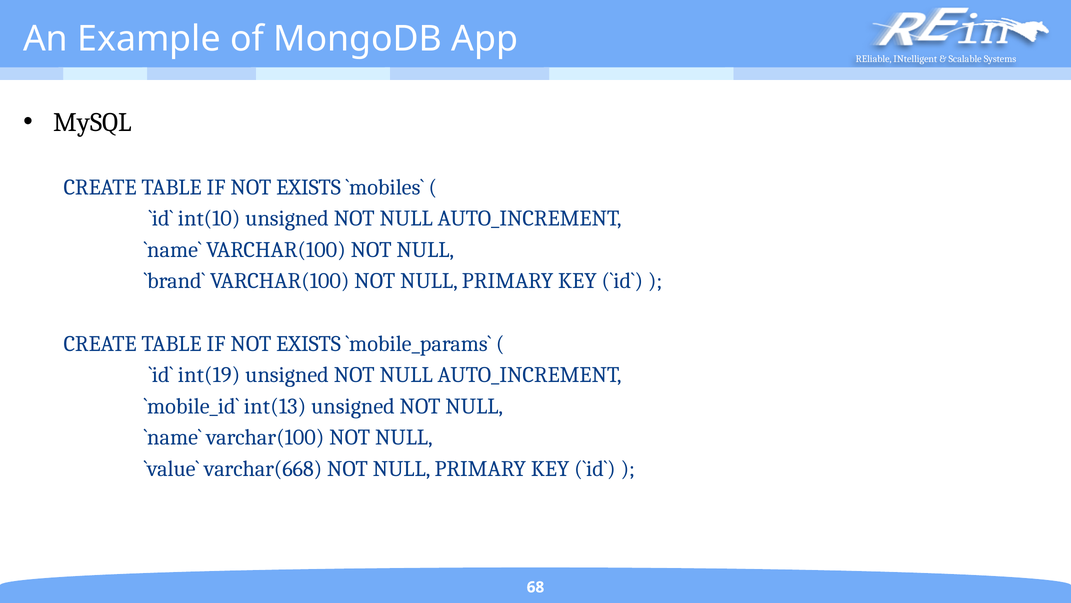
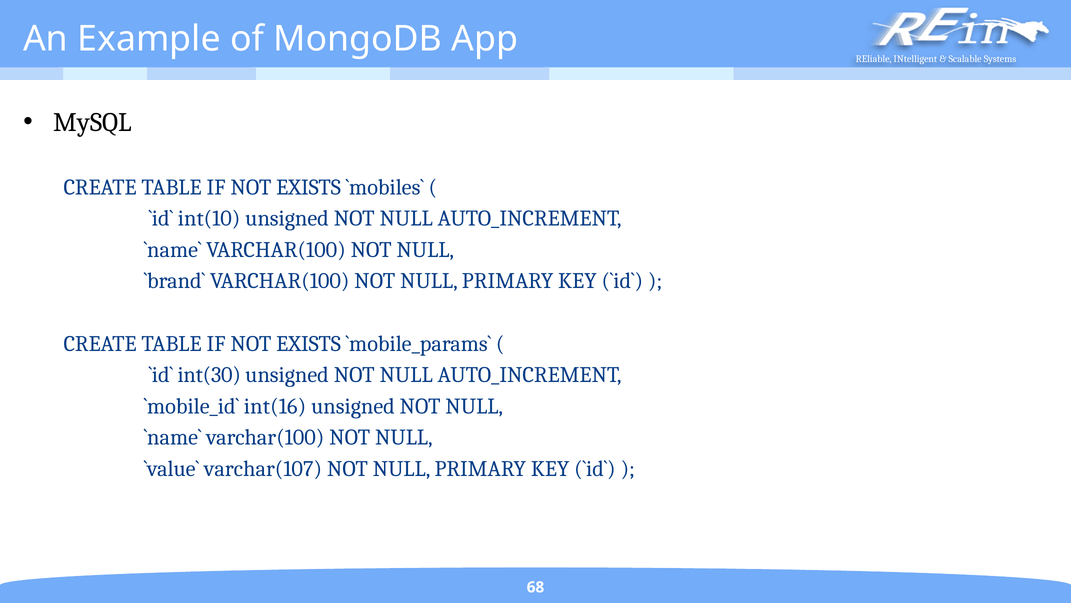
int(19: int(19 -> int(30
int(13: int(13 -> int(16
varchar(668: varchar(668 -> varchar(107
